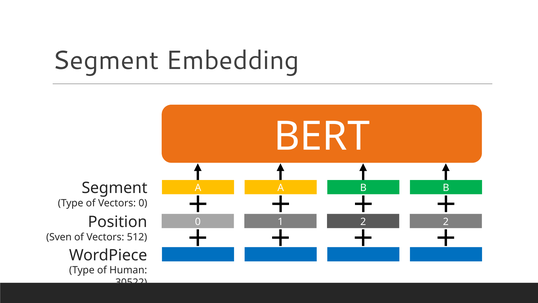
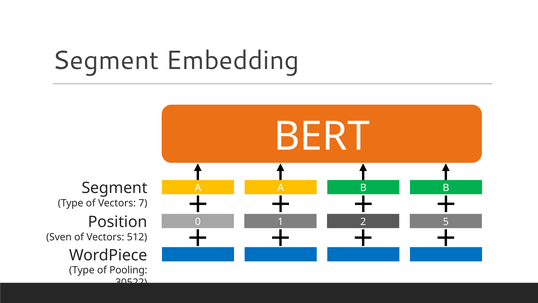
Vectors 0: 0 -> 7
2 2: 2 -> 5
Human: Human -> Pooling
